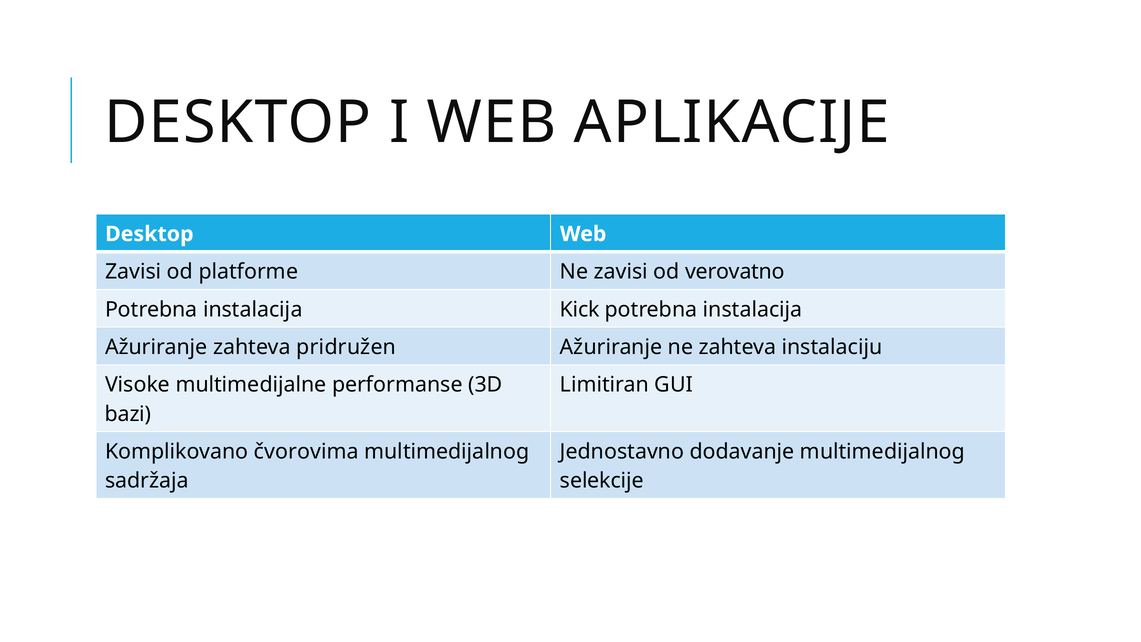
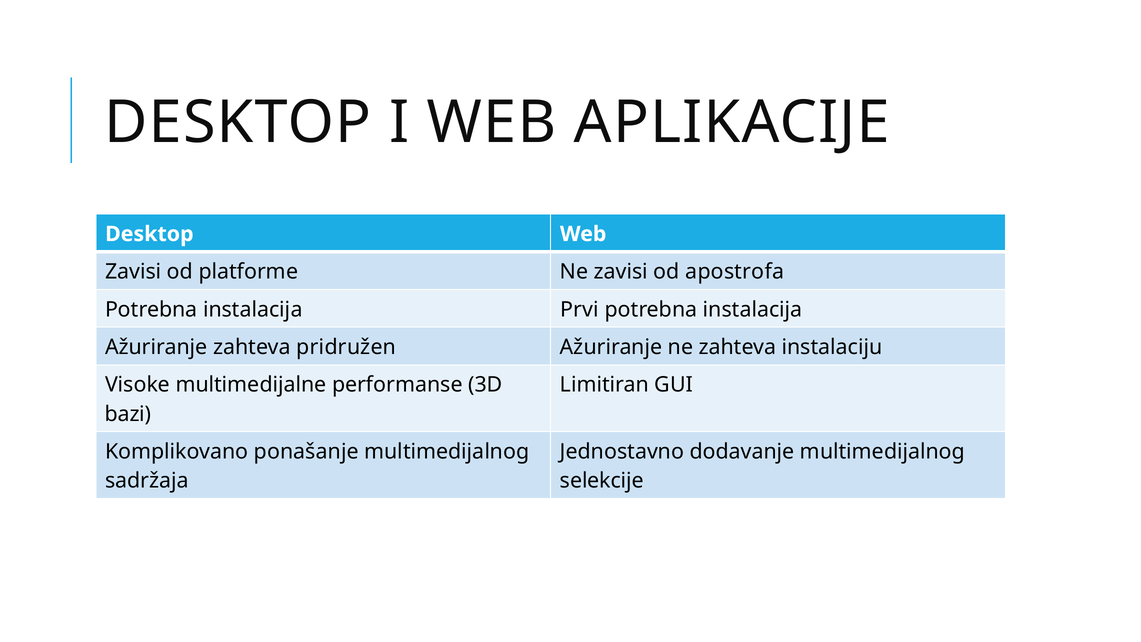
verovatno: verovatno -> apostrofa
Kick: Kick -> Prvi
čvorovima: čvorovima -> ponašanje
